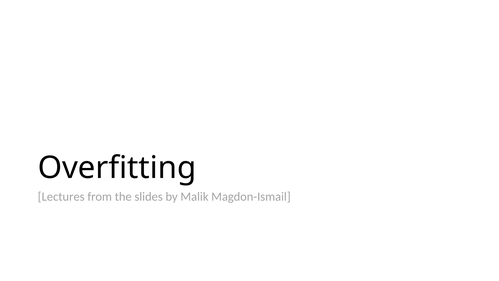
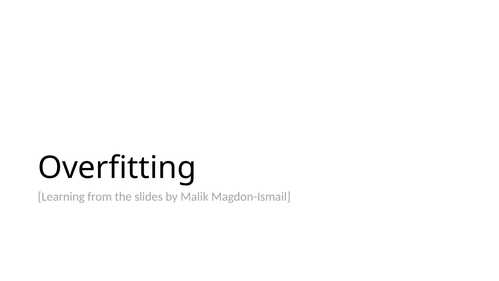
Lectures: Lectures -> Learning
